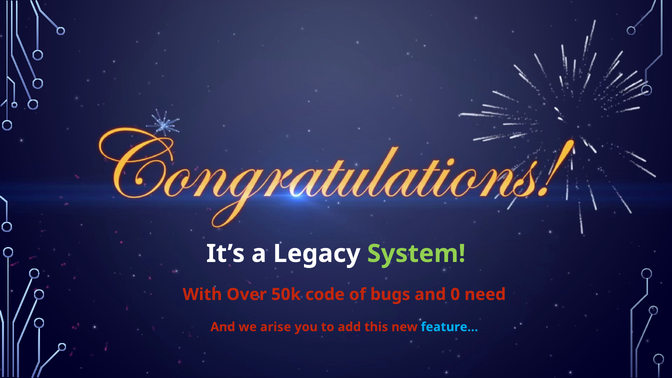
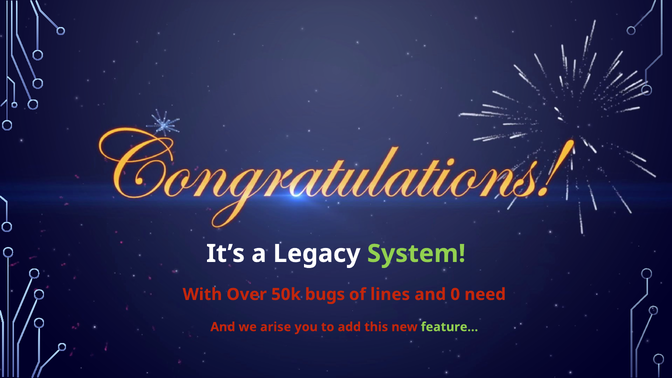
code: code -> bugs
bugs: bugs -> lines
feature… colour: light blue -> light green
